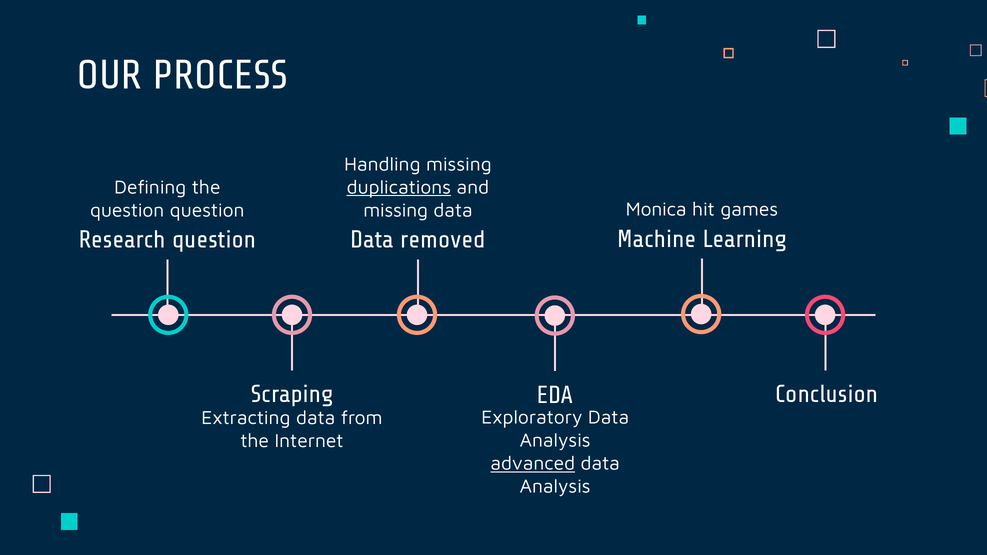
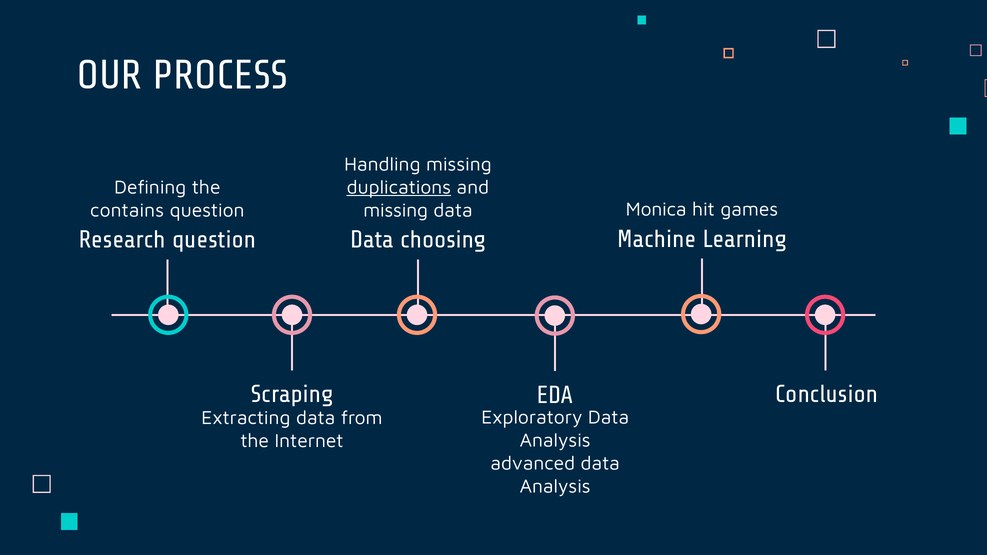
question at (127, 210): question -> contains
removed: removed -> choosing
advanced underline: present -> none
